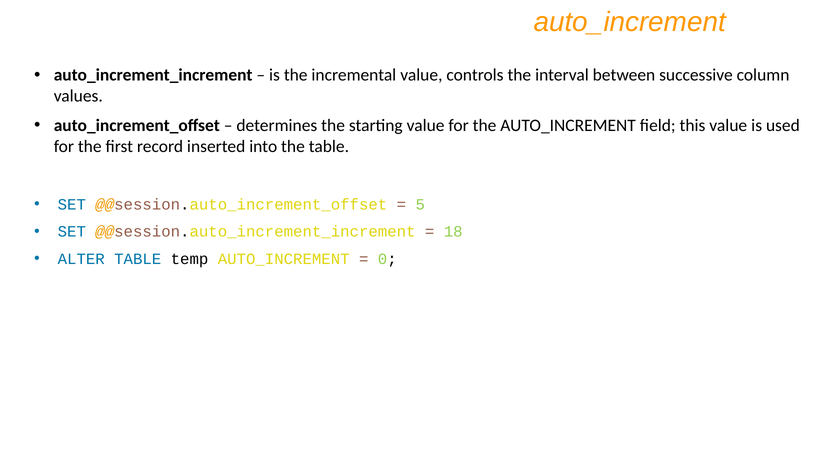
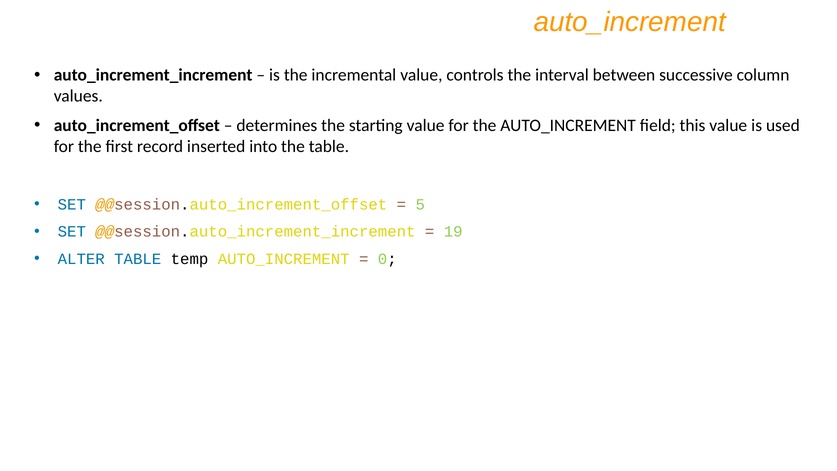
18: 18 -> 19
